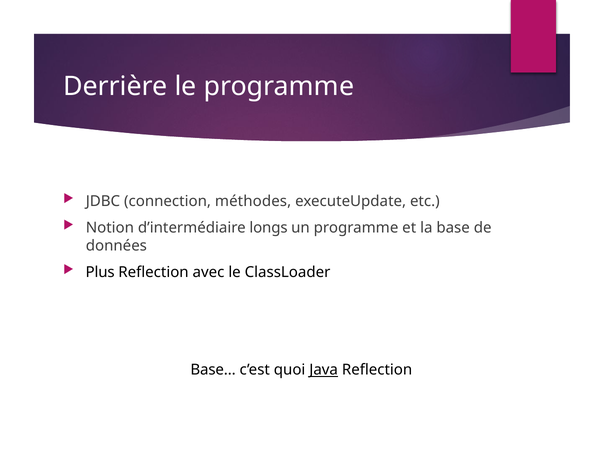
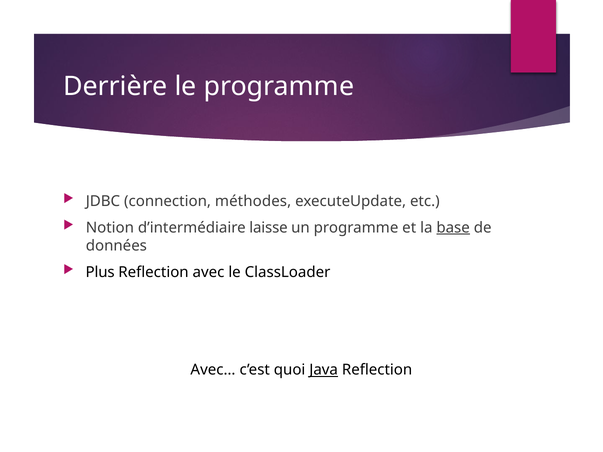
longs: longs -> laisse
base underline: none -> present
Base…: Base… -> Avec…
